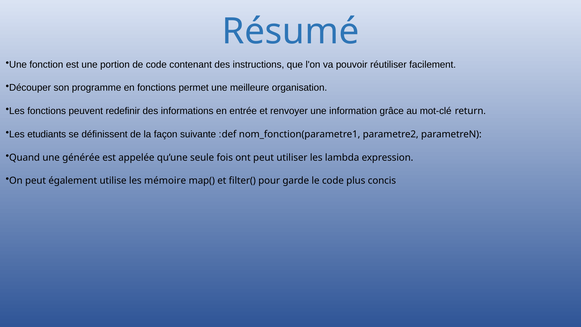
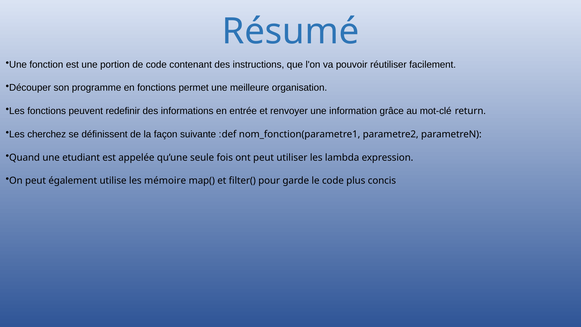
etudiants: etudiants -> cherchez
générée: générée -> etudiant
